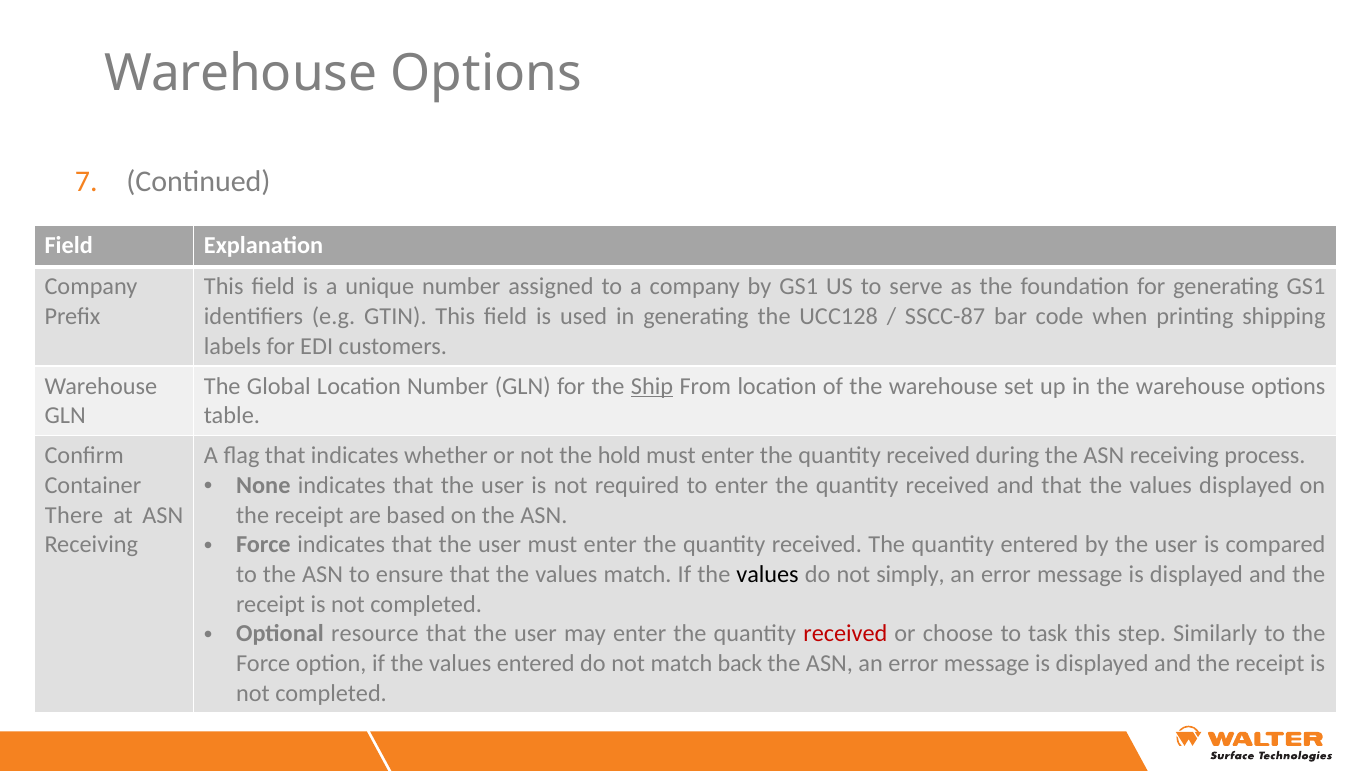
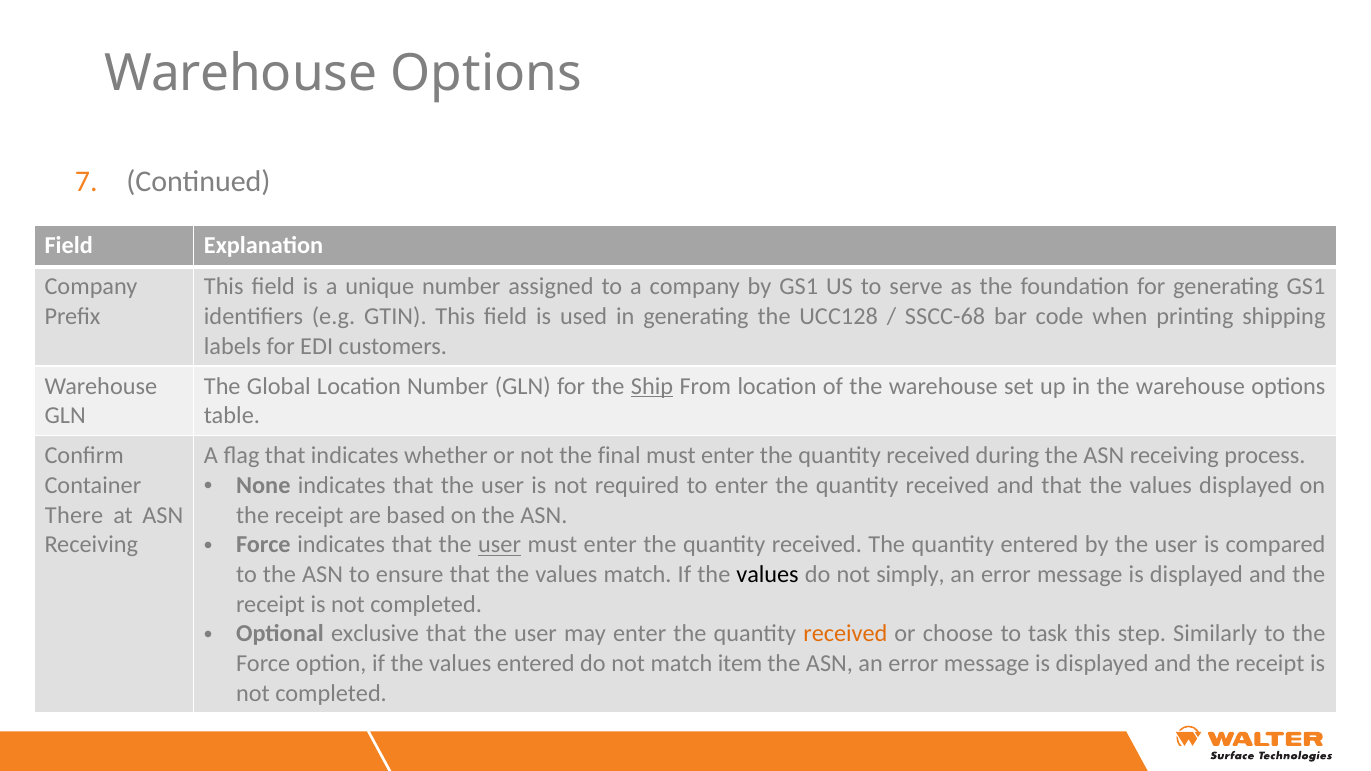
SSCC-87: SSCC-87 -> SSCC-68
hold: hold -> final
user at (500, 545) underline: none -> present
resource: resource -> exclusive
received at (845, 634) colour: red -> orange
back: back -> item
